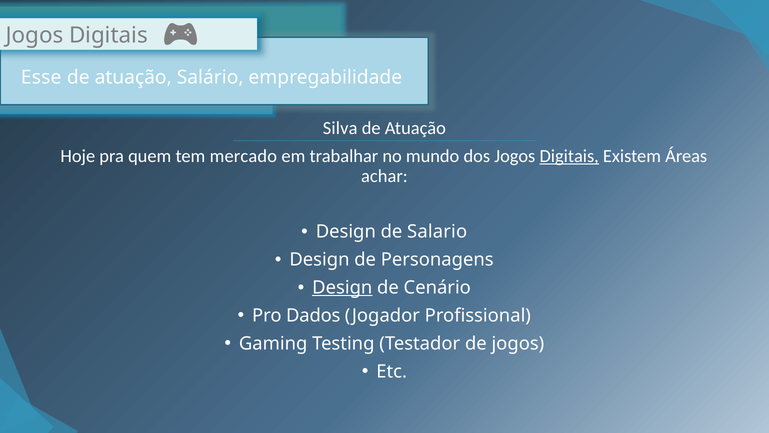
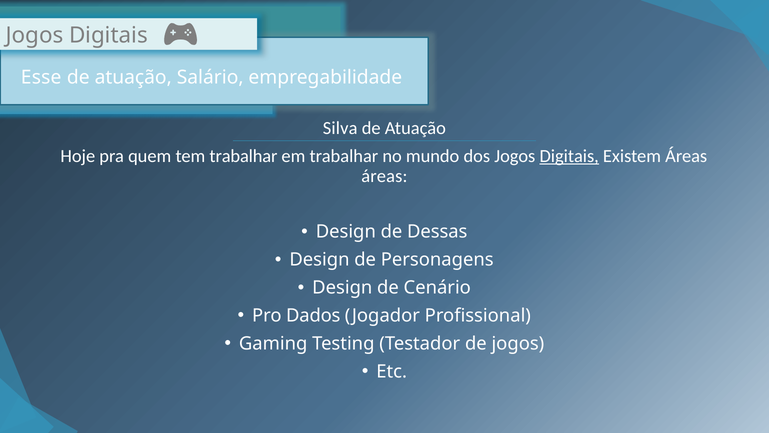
tem mercado: mercado -> trabalhar
achar at (384, 176): achar -> áreas
Salario: Salario -> Dessas
Design at (342, 287) underline: present -> none
